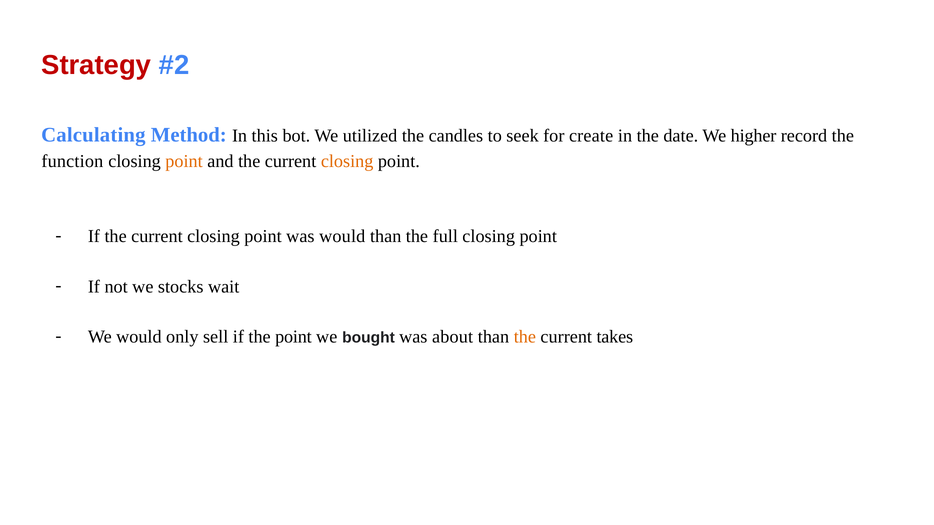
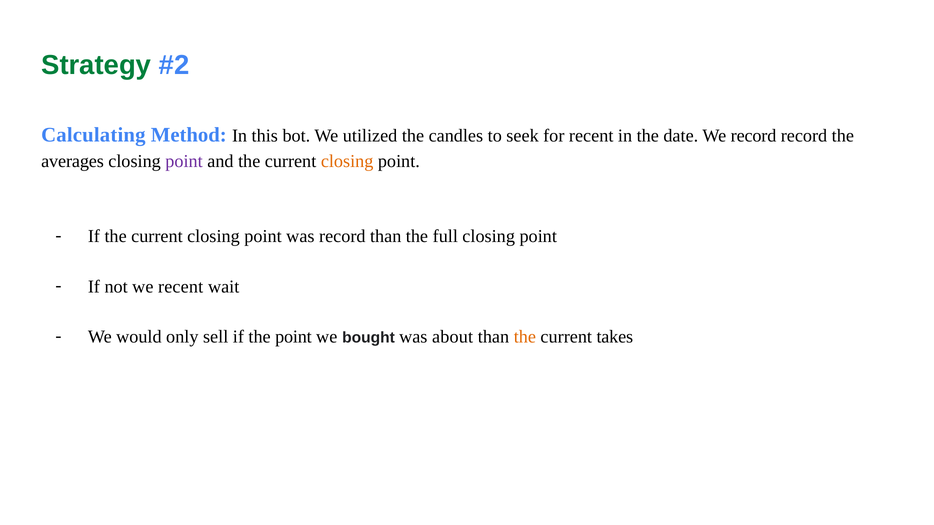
Strategy colour: red -> green
for create: create -> recent
We higher: higher -> record
function: function -> averages
point at (184, 161) colour: orange -> purple
was would: would -> record
we stocks: stocks -> recent
